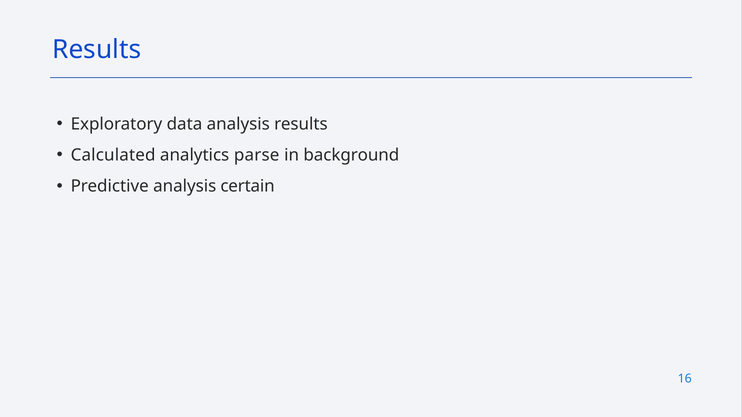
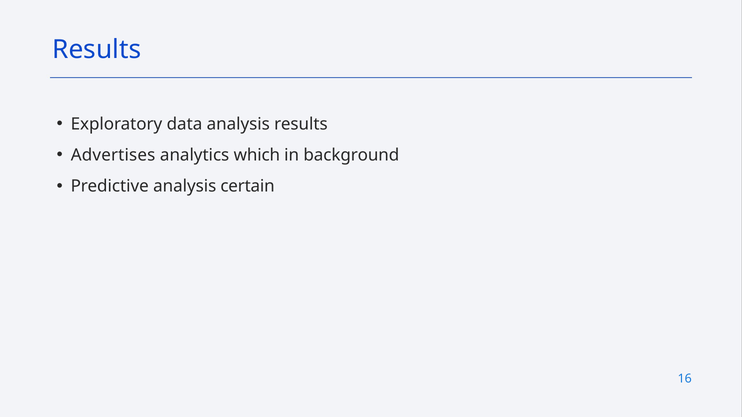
Calculated: Calculated -> Advertises
parse: parse -> which
